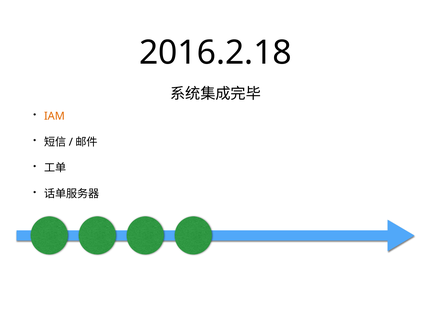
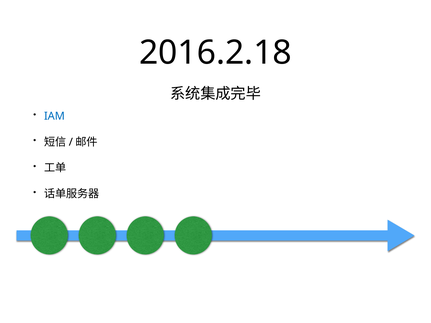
IAM colour: orange -> blue
